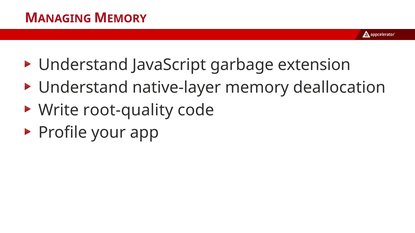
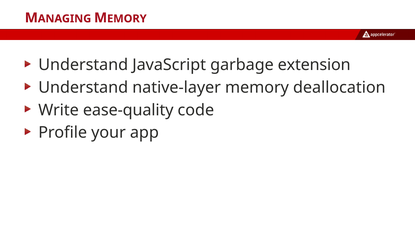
root-quality: root-quality -> ease-quality
